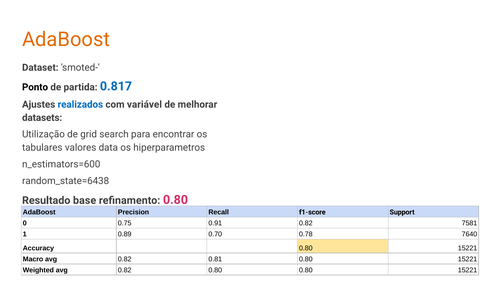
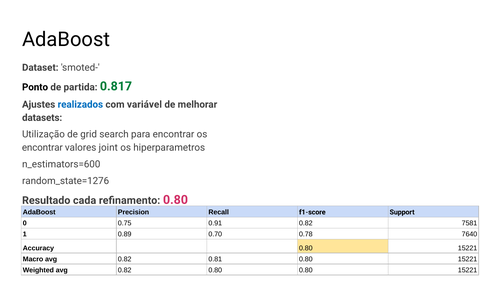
AdaBoost at (66, 40) colour: orange -> black
0.817 colour: blue -> green
tabulares at (42, 148): tabulares -> encontrar
data: data -> joint
random_state=6438: random_state=6438 -> random_state=1276
base: base -> cada
